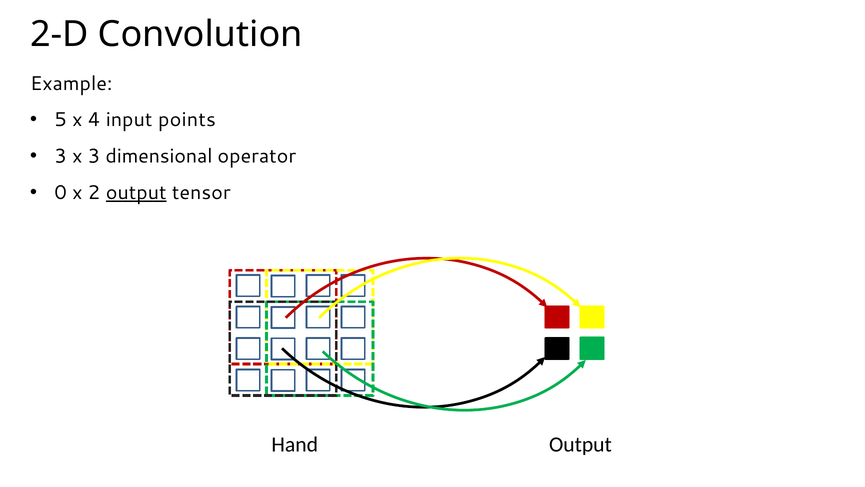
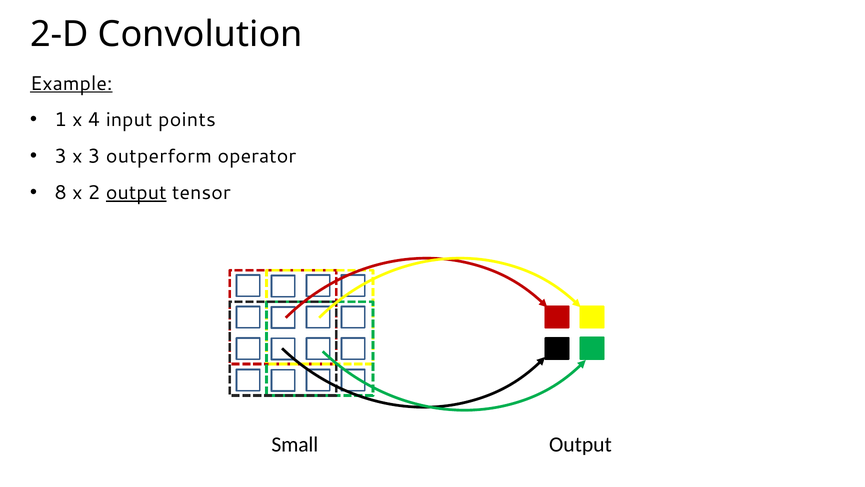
Example underline: none -> present
5: 5 -> 1
dimensional: dimensional -> outperform
0: 0 -> 8
Hand: Hand -> Small
